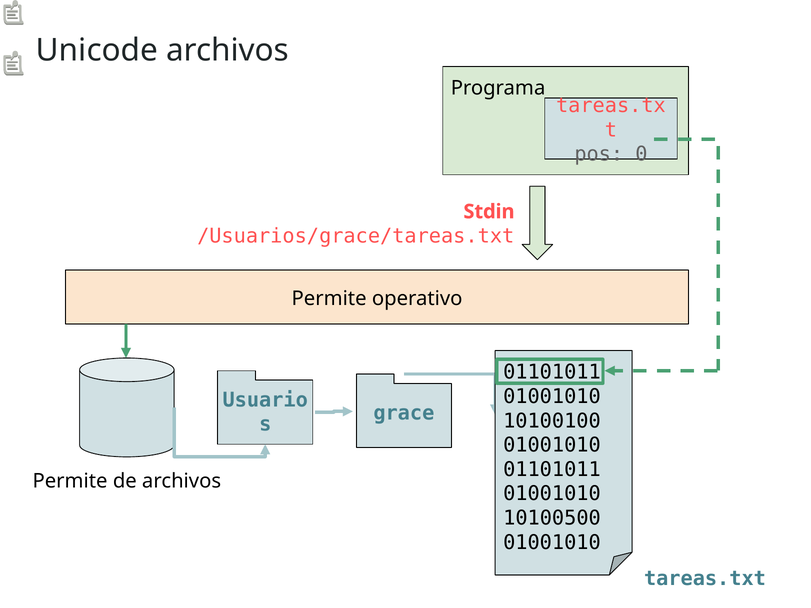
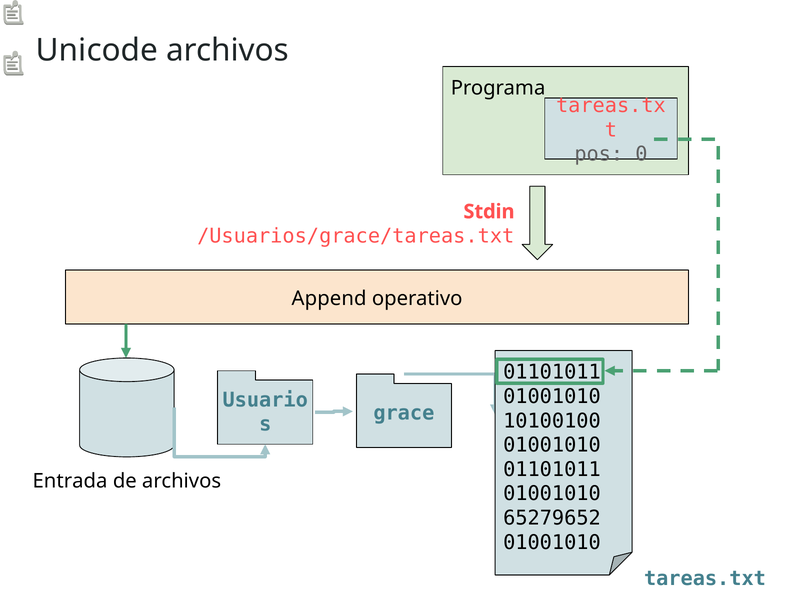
Permite at (329, 298): Permite -> Append
Permite at (70, 481): Permite -> Entrada
10100500: 10100500 -> 65279652
